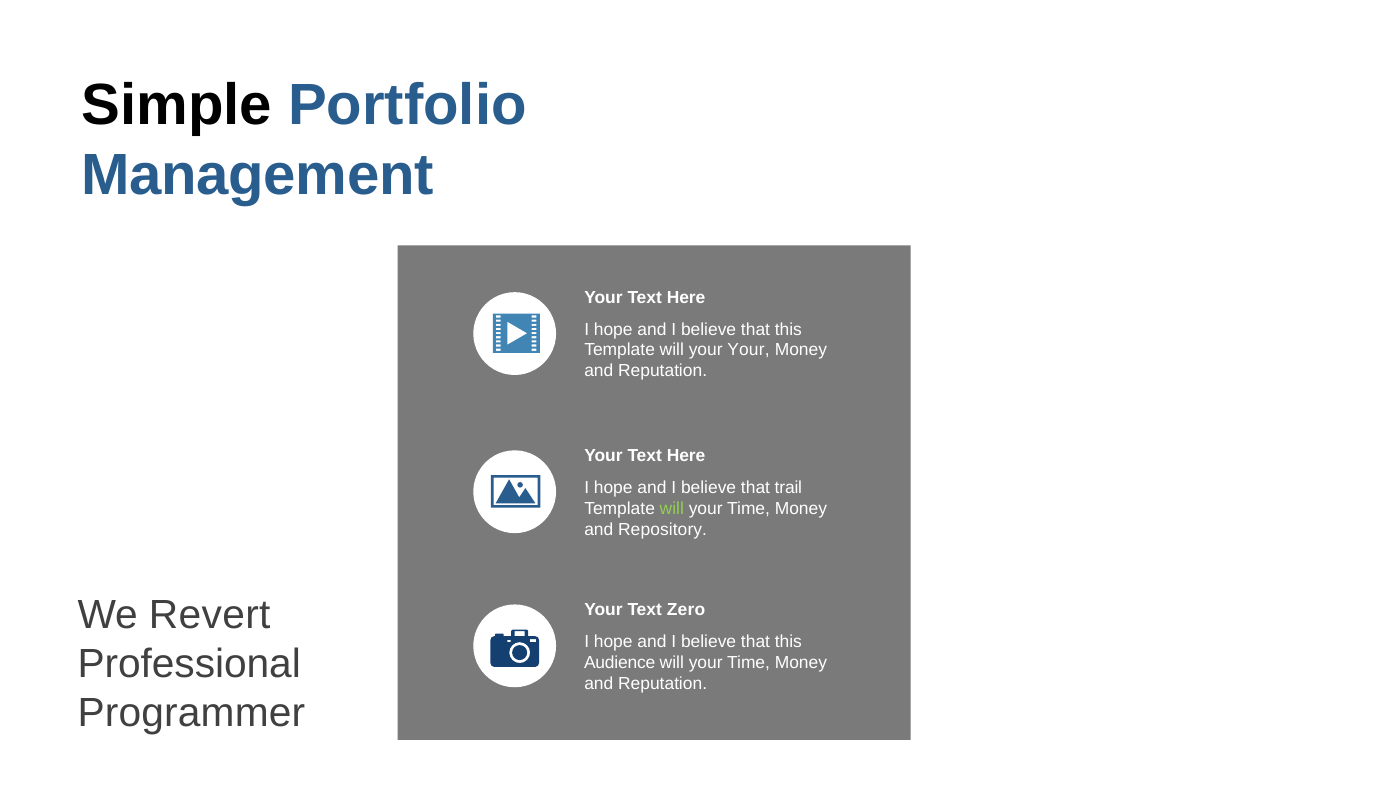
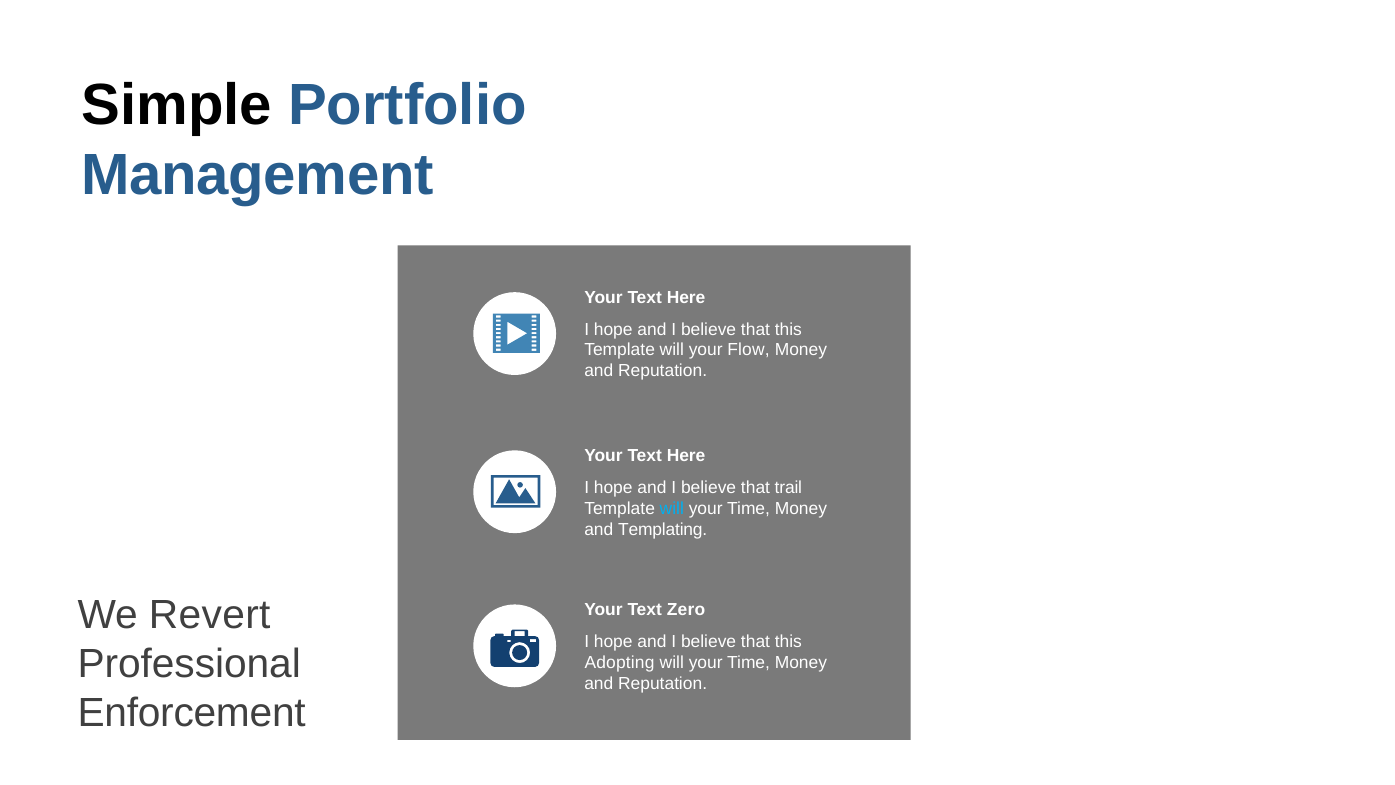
your Your: Your -> Flow
will at (672, 508) colour: light green -> light blue
Repository: Repository -> Templating
Audience: Audience -> Adopting
Programmer: Programmer -> Enforcement
